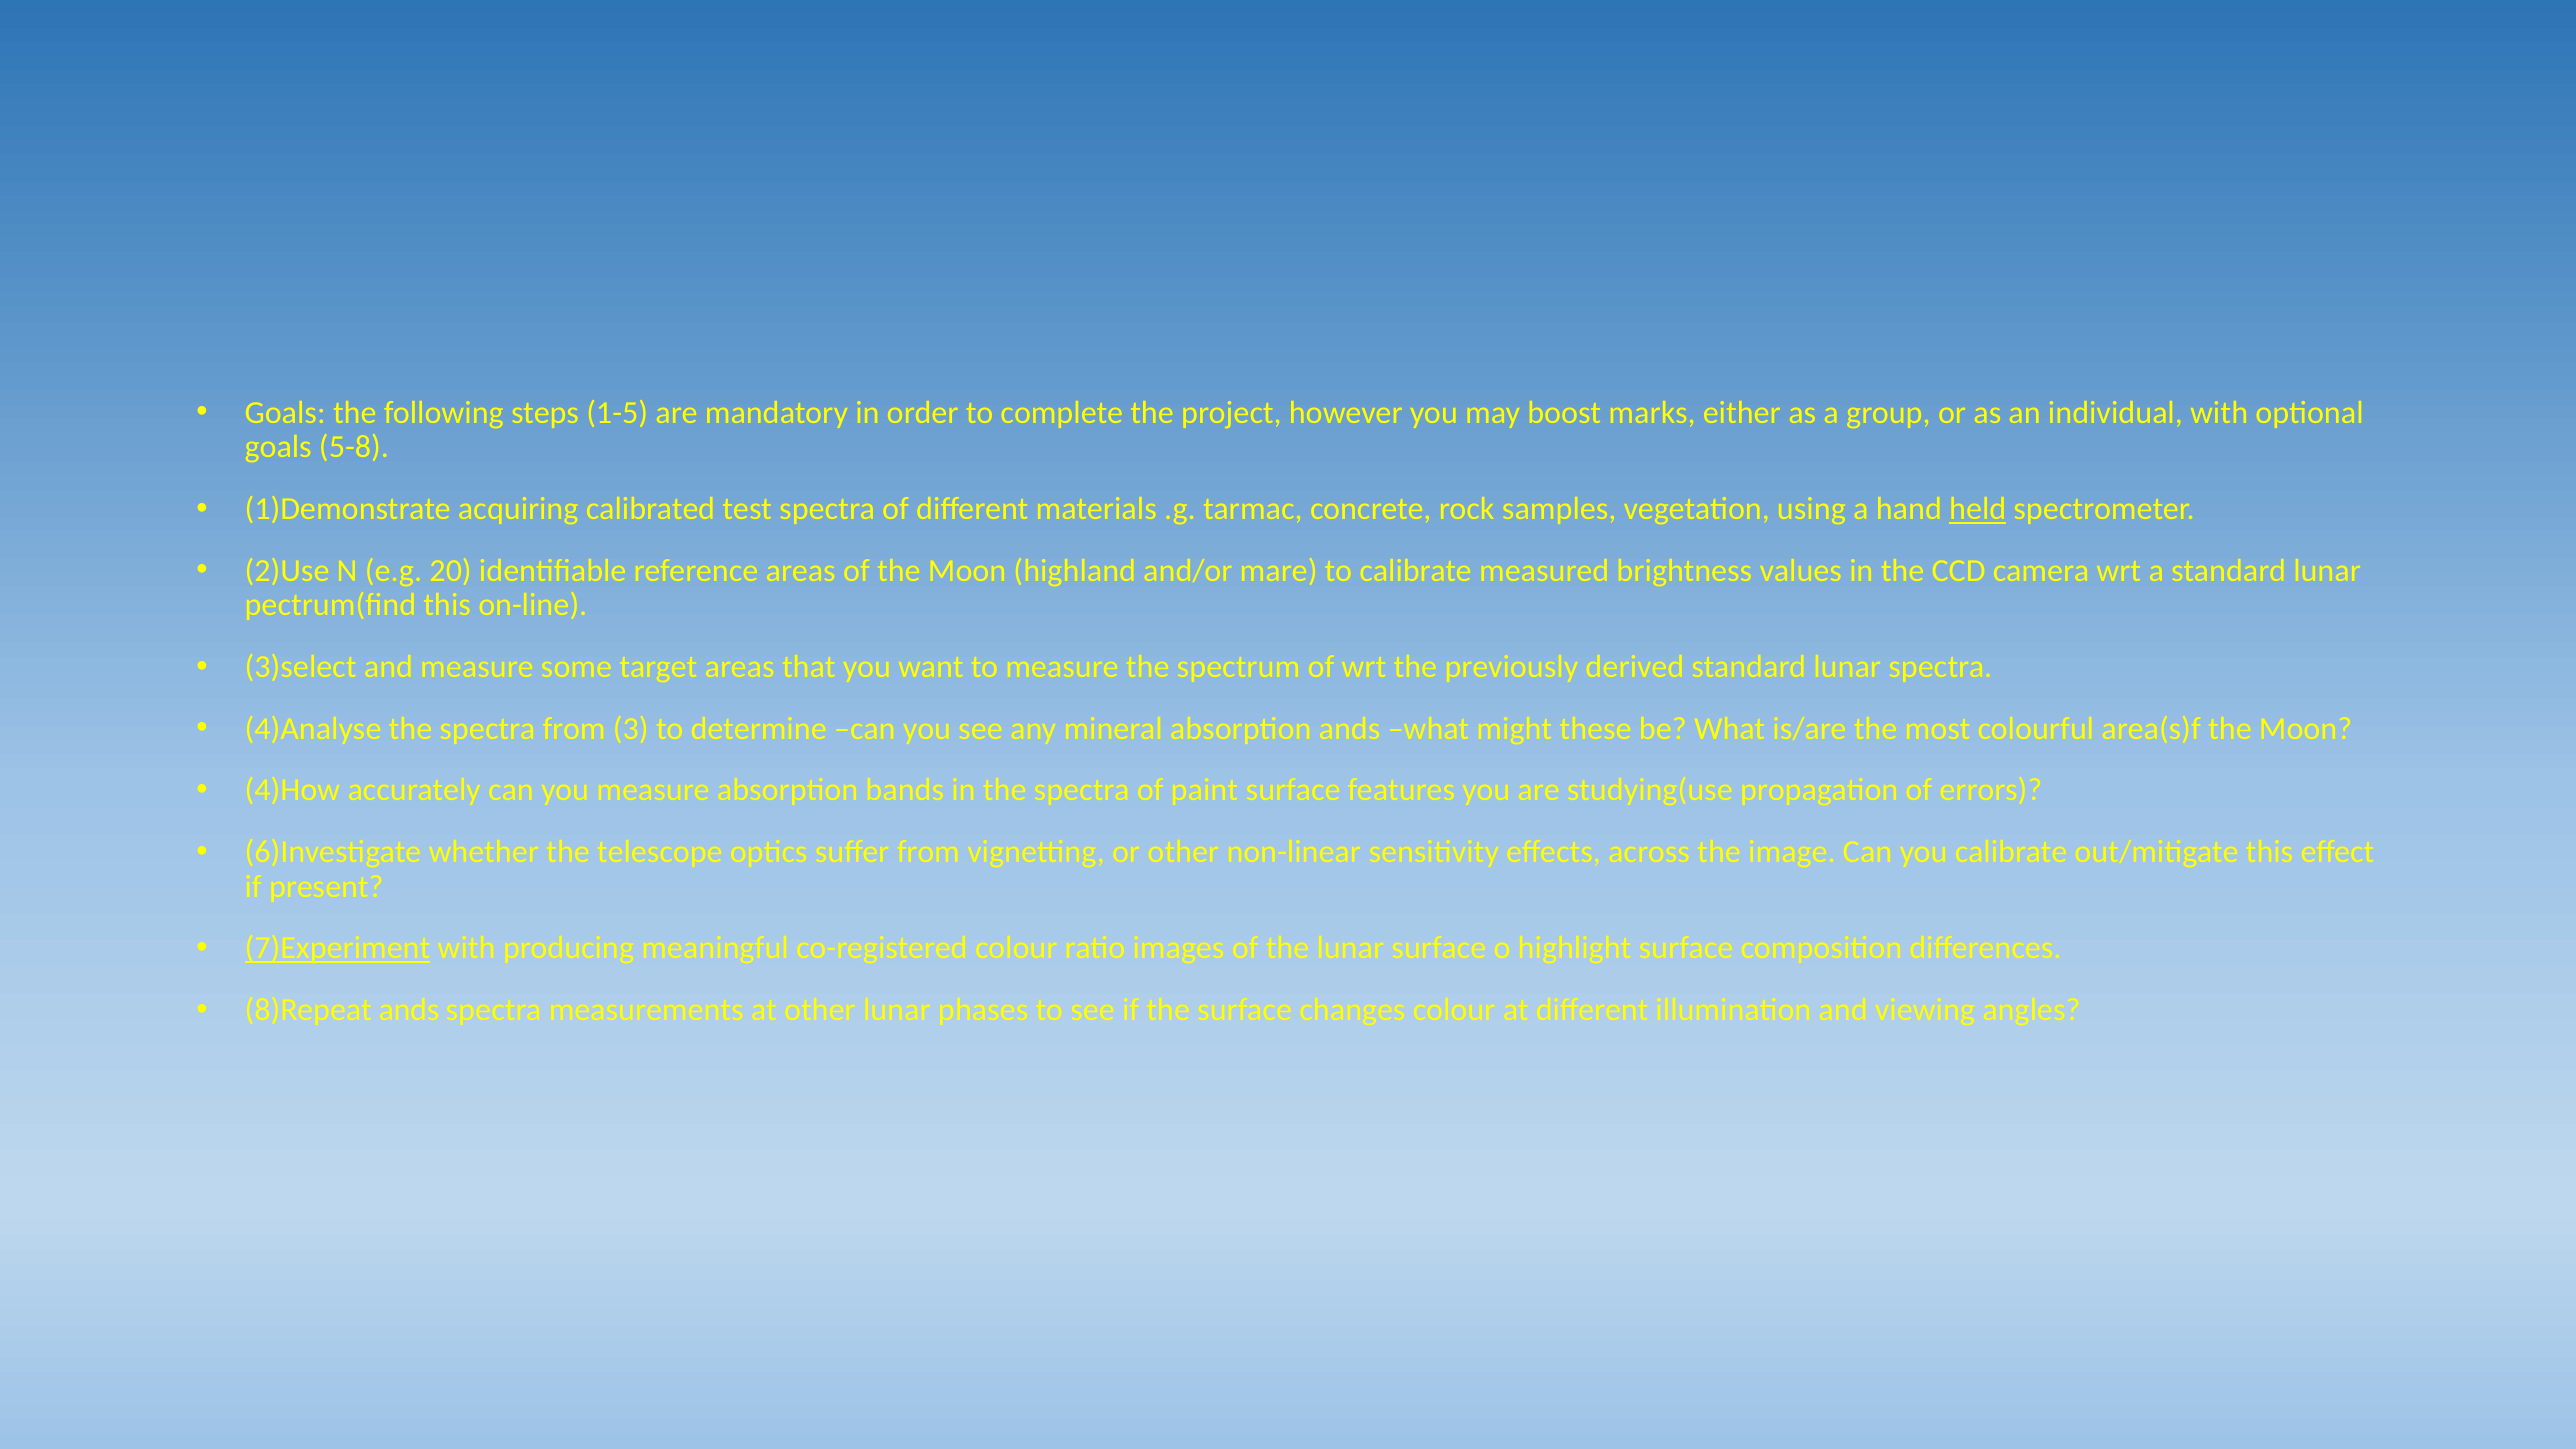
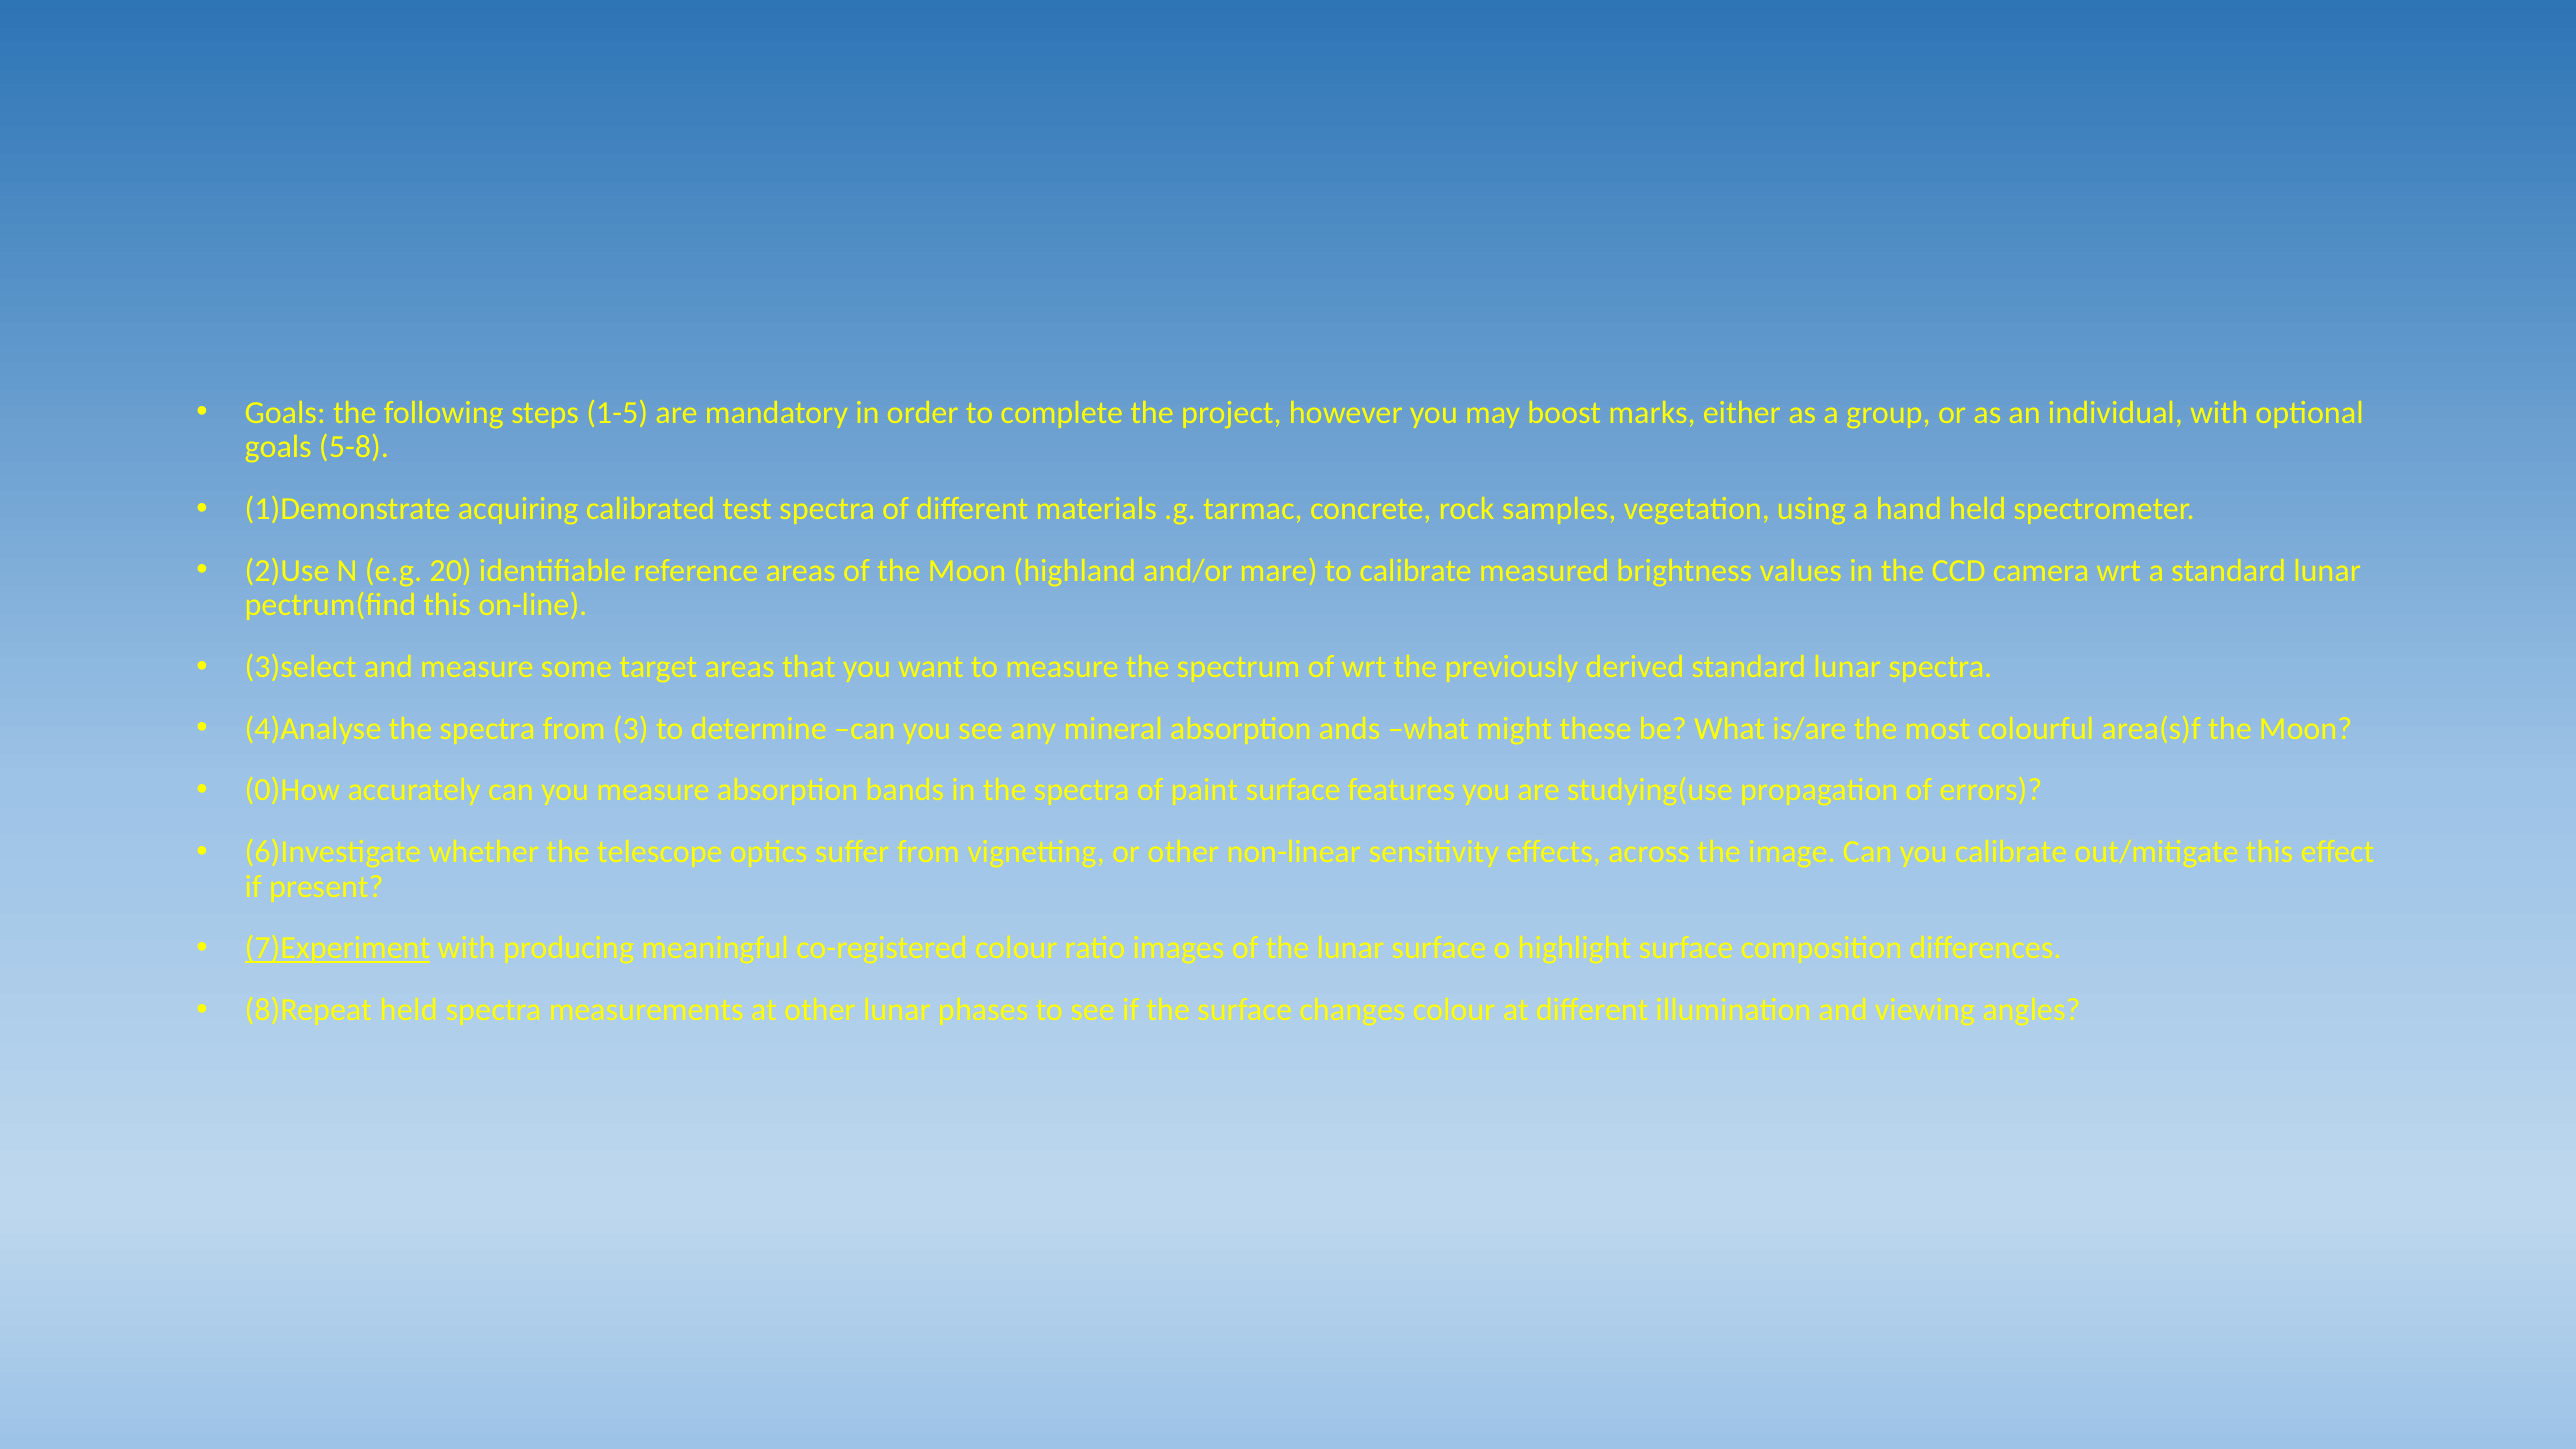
held at (1978, 509) underline: present -> none
4)How: 4)How -> 0)How
8)Repeat ands: ands -> held
